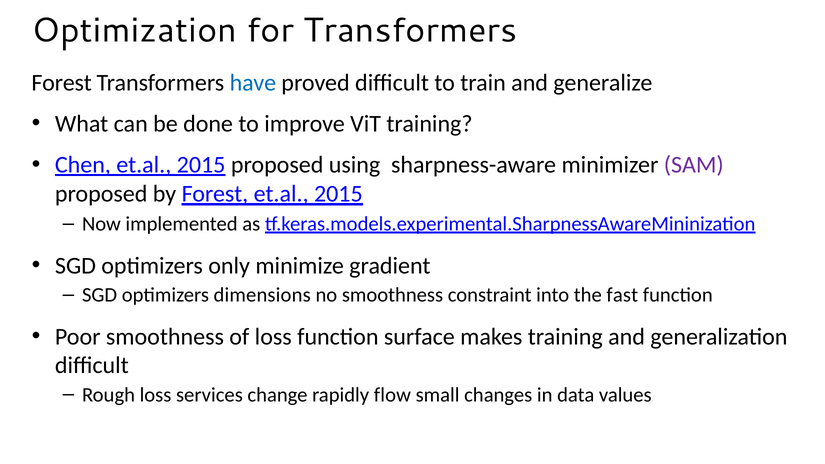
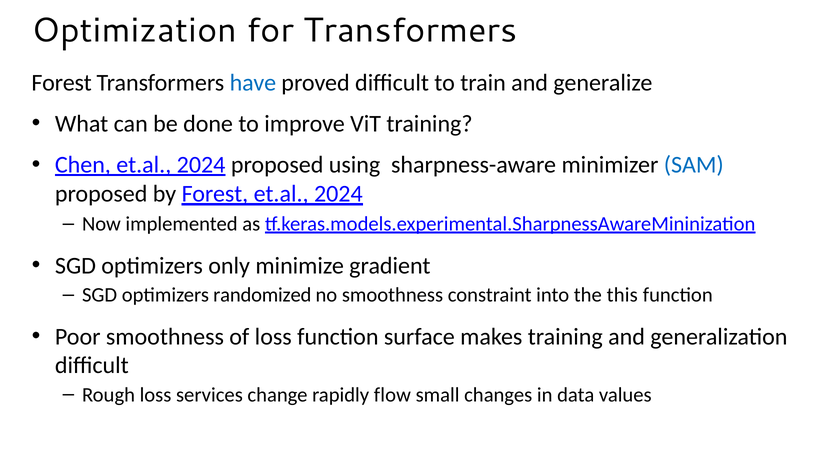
Chen et.al 2015: 2015 -> 2024
SAM colour: purple -> blue
Forest et.al 2015: 2015 -> 2024
dimensions: dimensions -> randomized
fast: fast -> this
